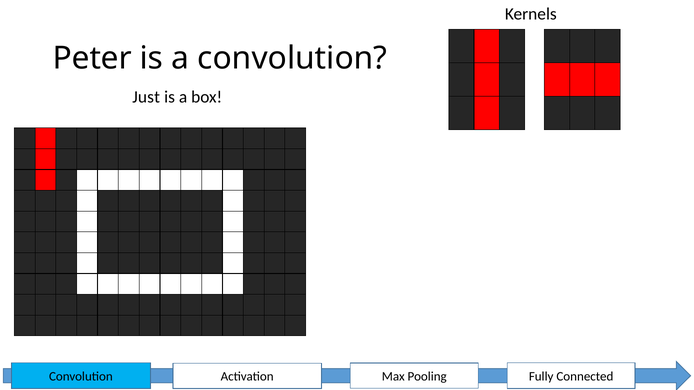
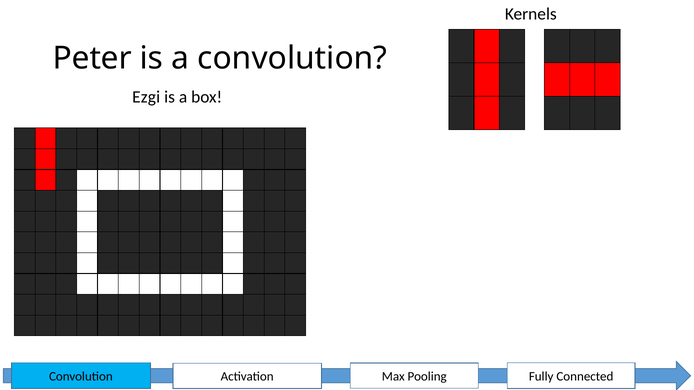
Just: Just -> Ezgi
